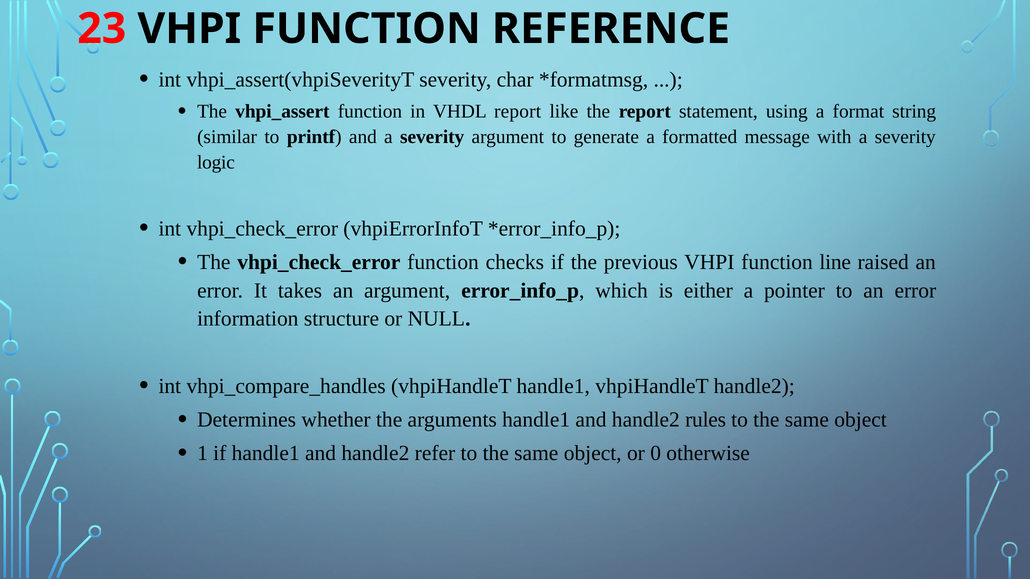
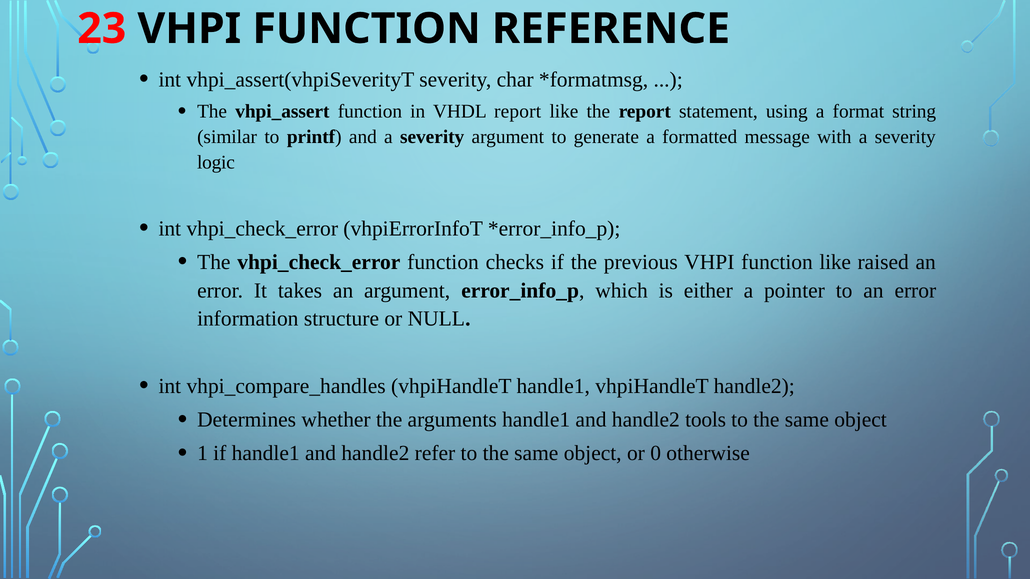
function line: line -> like
rules: rules -> tools
